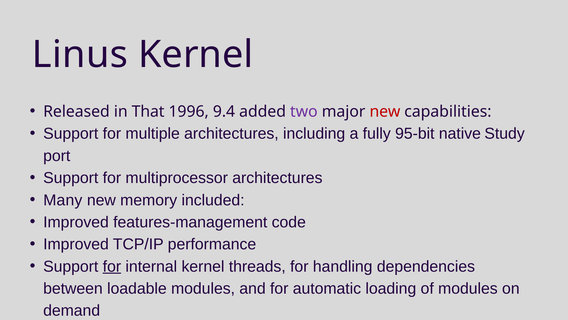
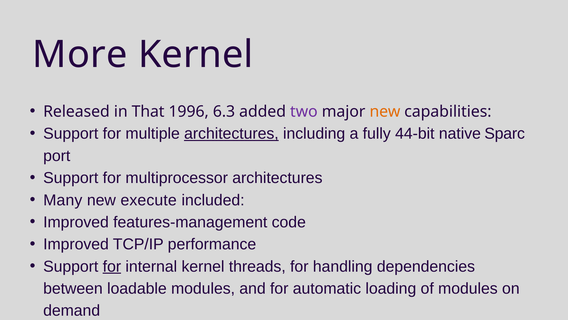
Linus: Linus -> More
9.4: 9.4 -> 6.3
new at (385, 111) colour: red -> orange
architectures at (231, 134) underline: none -> present
95-bit: 95-bit -> 44-bit
Study: Study -> Sparc
memory: memory -> execute
